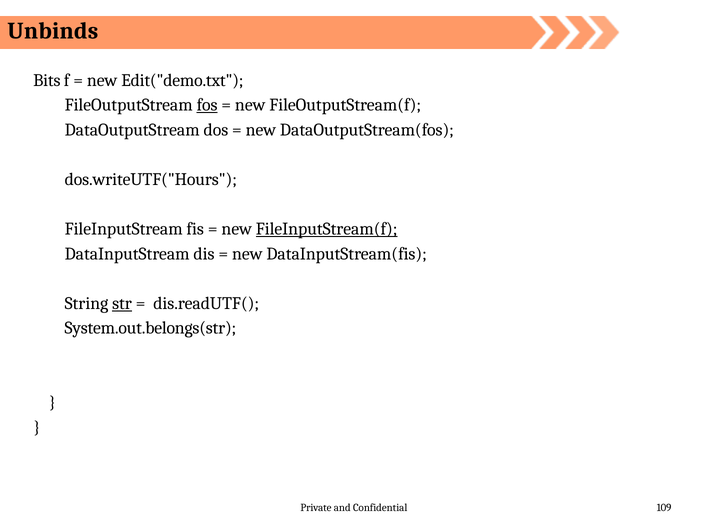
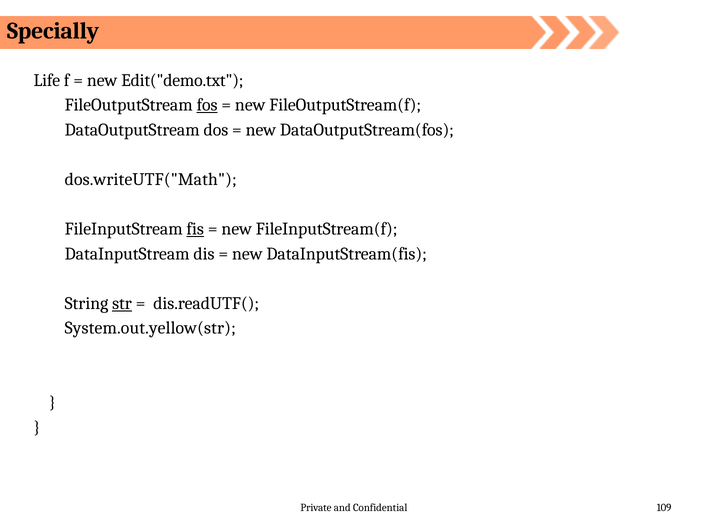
Unbinds: Unbinds -> Specially
Bits: Bits -> Life
dos.writeUTF("Hours: dos.writeUTF("Hours -> dos.writeUTF("Math
fis underline: none -> present
FileInputStream(f underline: present -> none
System.out.belongs(str: System.out.belongs(str -> System.out.yellow(str
